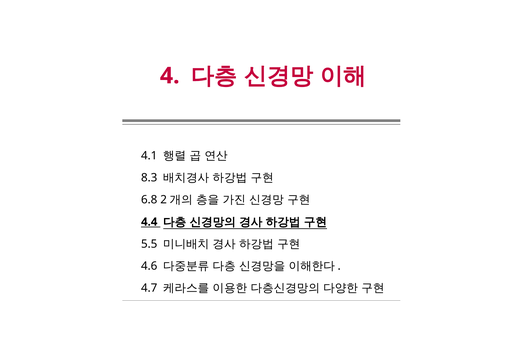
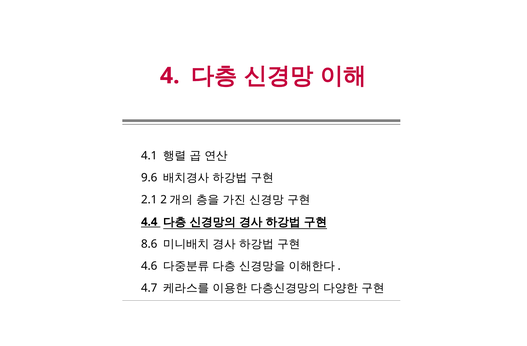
8.3: 8.3 -> 9.6
6.8: 6.8 -> 2.1
5.5: 5.5 -> 8.6
